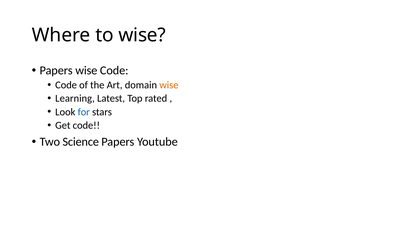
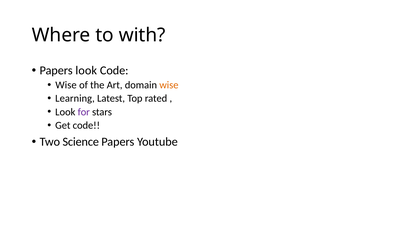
to wise: wise -> with
Papers wise: wise -> look
Code at (66, 85): Code -> Wise
for colour: blue -> purple
